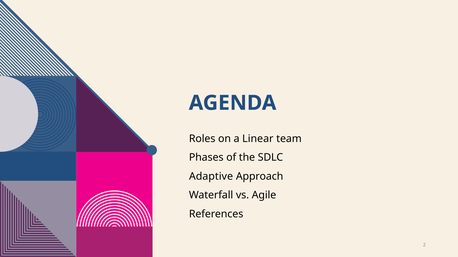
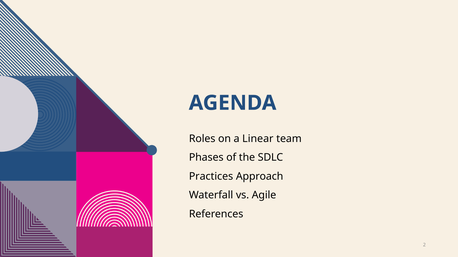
Adaptive: Adaptive -> Practices
